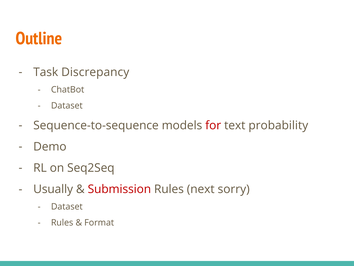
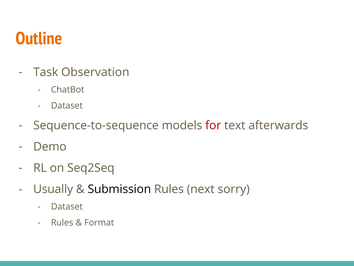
Discrepancy: Discrepancy -> Observation
probability: probability -> afterwards
Submission colour: red -> black
